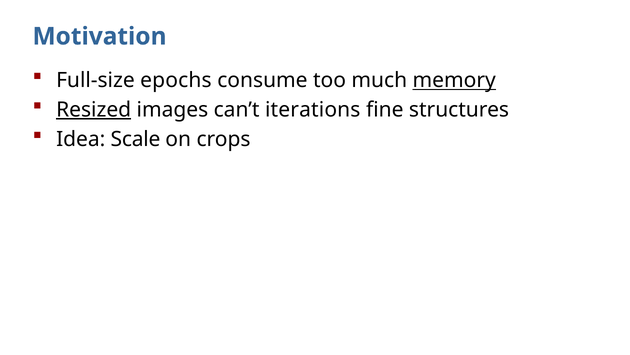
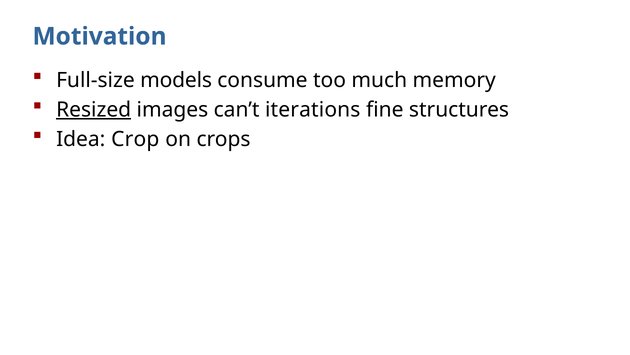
epochs: epochs -> models
memory underline: present -> none
Scale: Scale -> Crop
